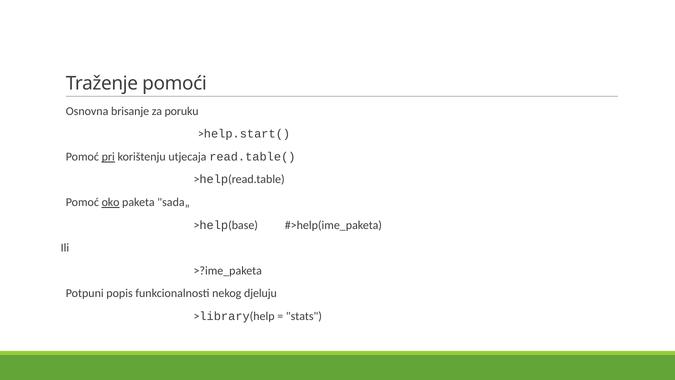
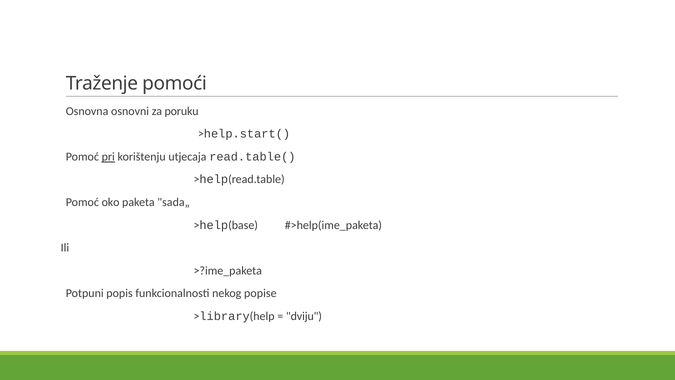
brisanje: brisanje -> osnovni
oko underline: present -> none
djeluju: djeluju -> popise
stats: stats -> dviju
